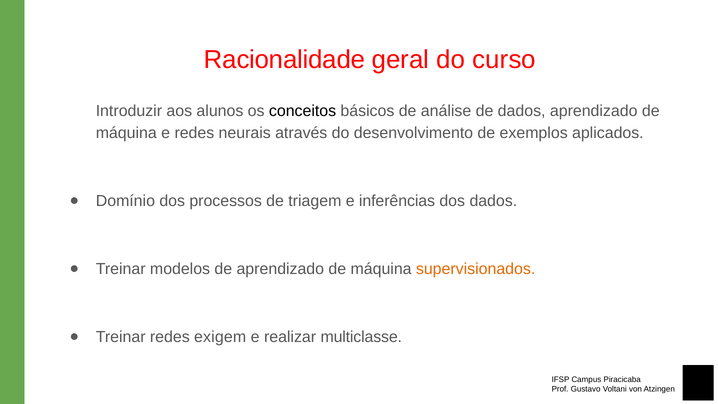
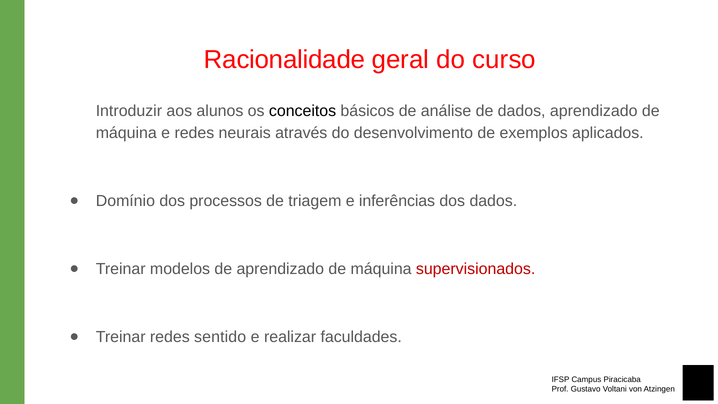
supervisionados colour: orange -> red
exigem: exigem -> sentido
multiclasse: multiclasse -> faculdades
